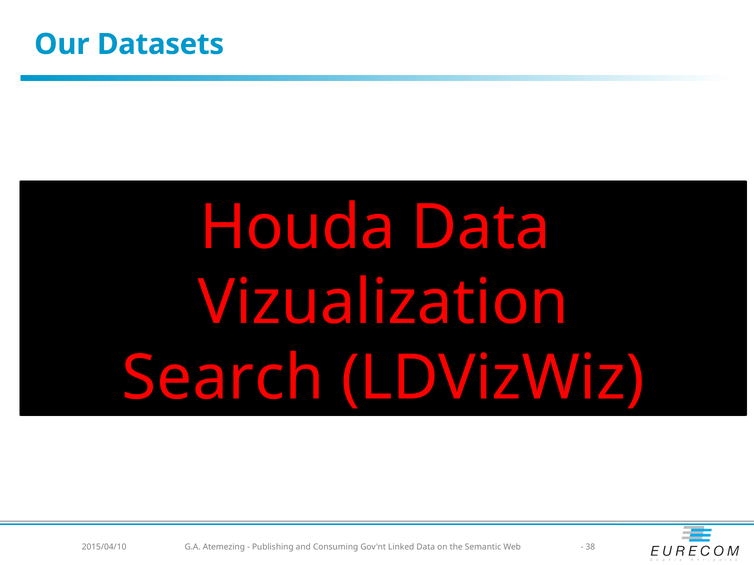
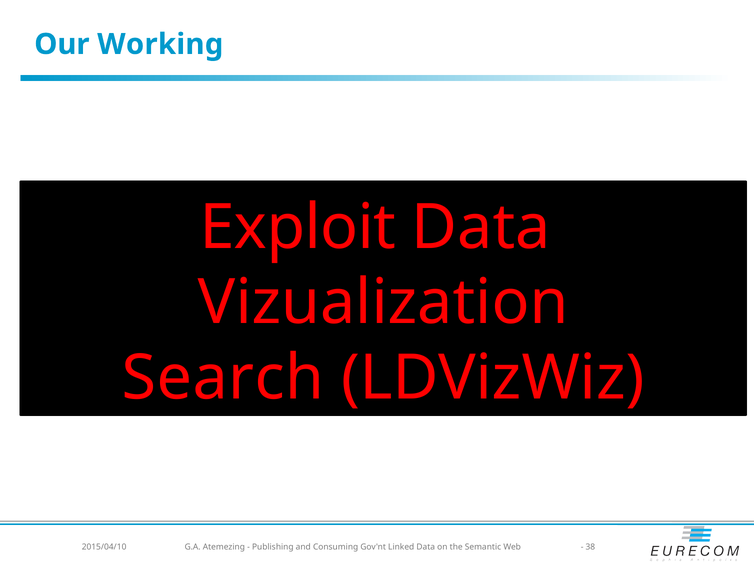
Datasets: Datasets -> Working
Houda: Houda -> Exploit
